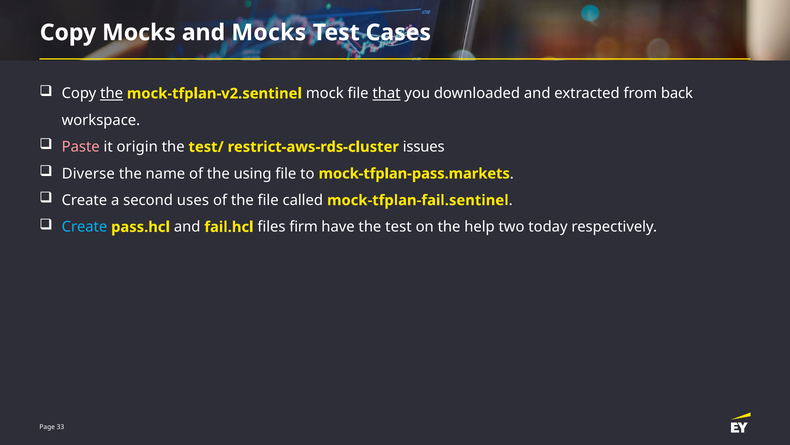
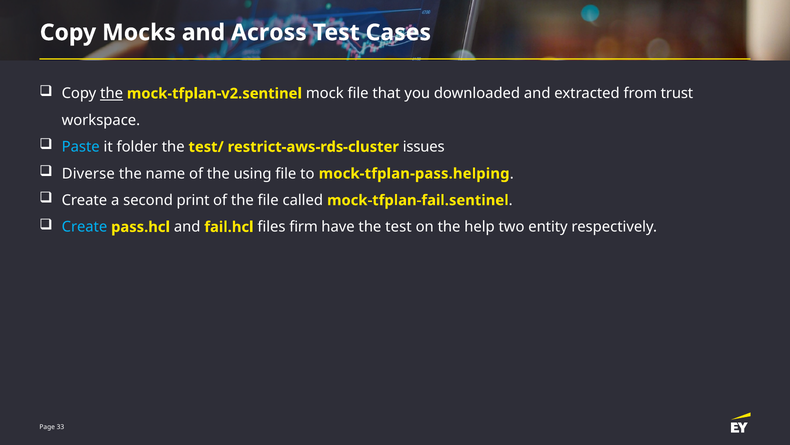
and Mocks: Mocks -> Across
that underline: present -> none
back: back -> trust
Paste colour: pink -> light blue
origin: origin -> folder
mock-tfplan-pass.markets: mock-tfplan-pass.markets -> mock-tfplan-pass.helping
uses: uses -> print
today: today -> entity
